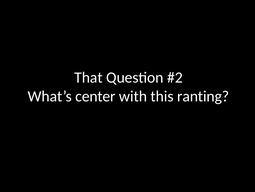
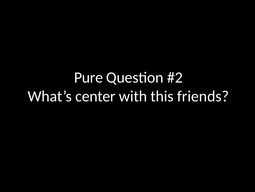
That: That -> Pure
ranting: ranting -> friends
